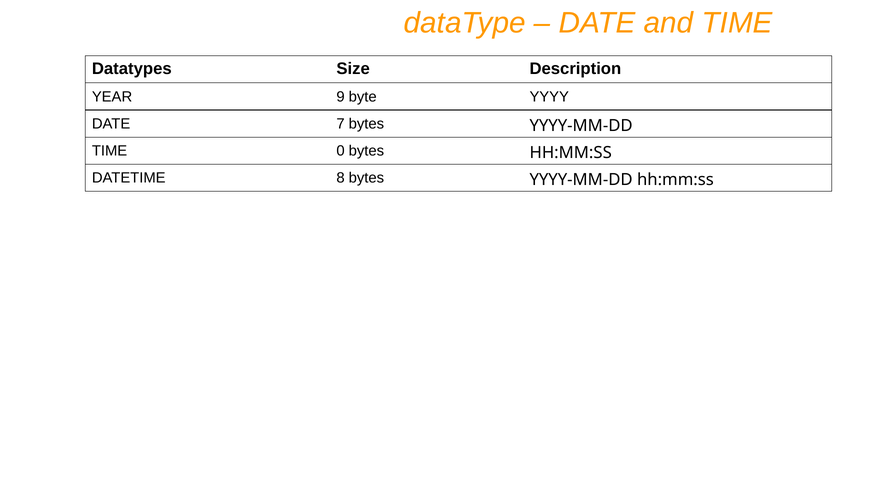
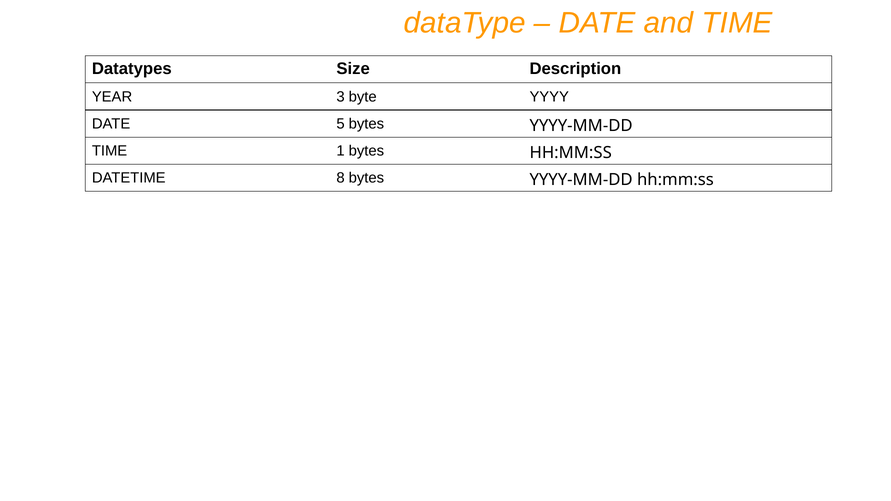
9: 9 -> 3
7: 7 -> 5
0: 0 -> 1
